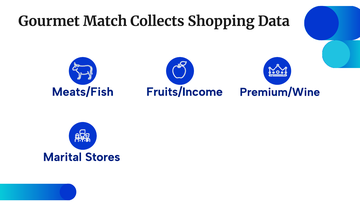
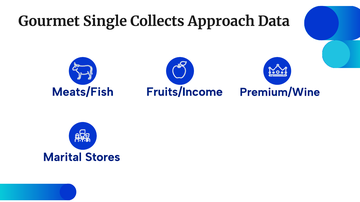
Match: Match -> Single
Shopping: Shopping -> Approach
